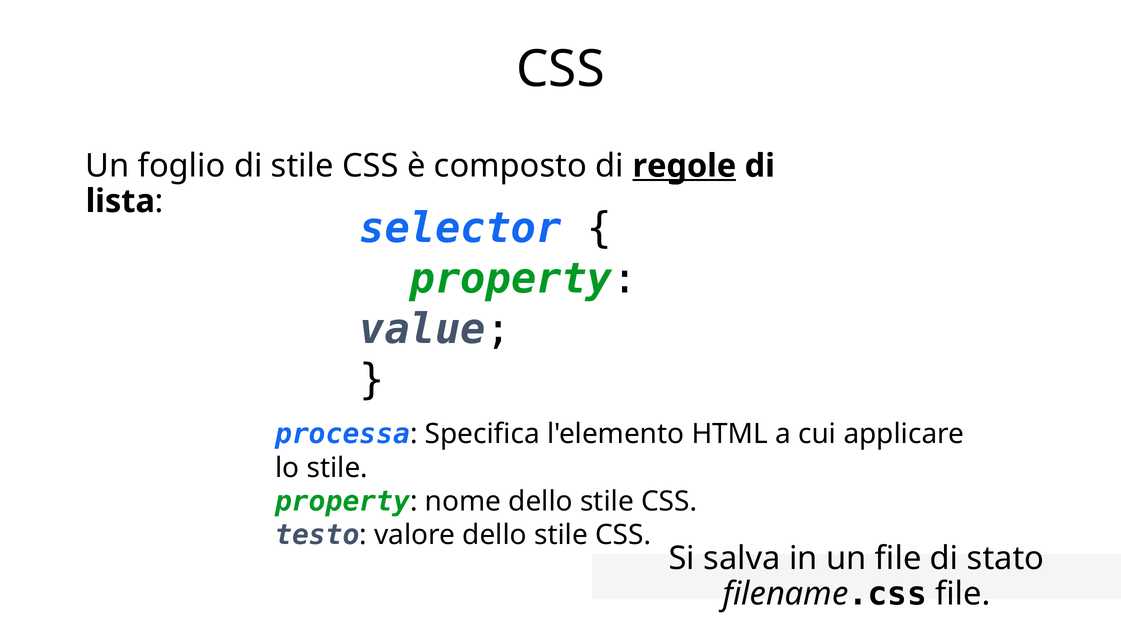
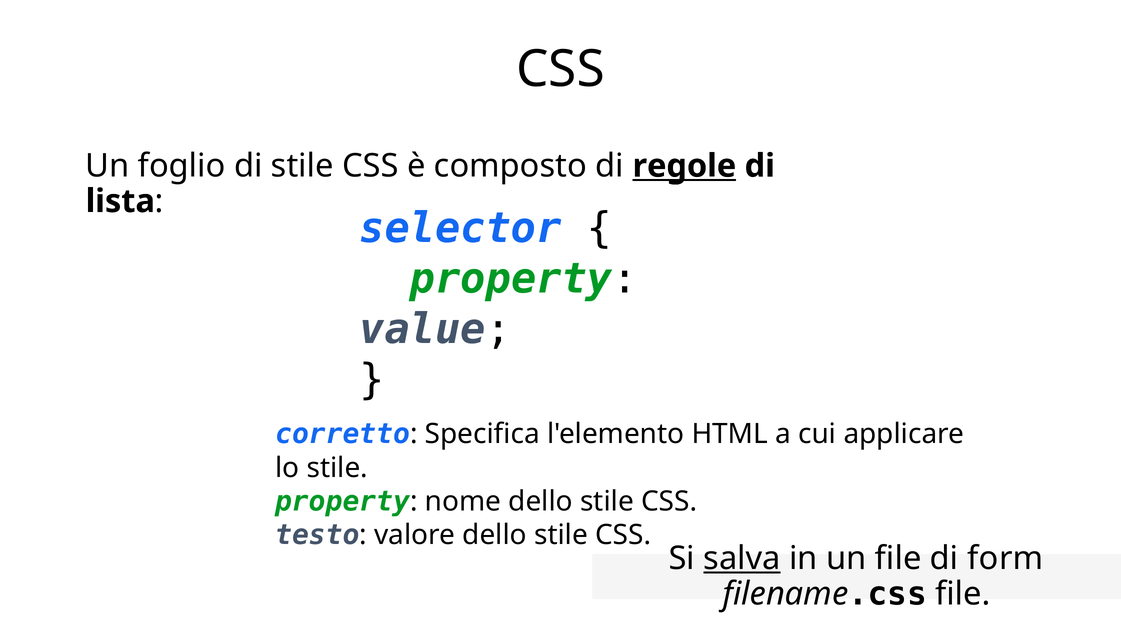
processa: processa -> corretto
salva underline: none -> present
stato: stato -> form
